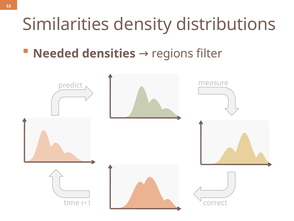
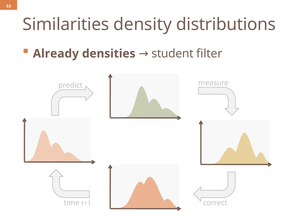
Needed: Needed -> Already
regions: regions -> student
